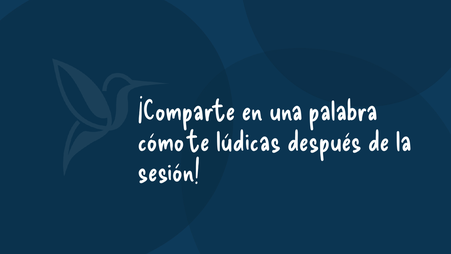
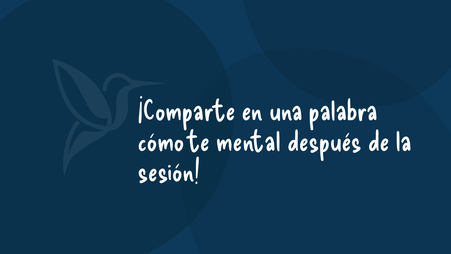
lúdicas: lúdicas -> mental
